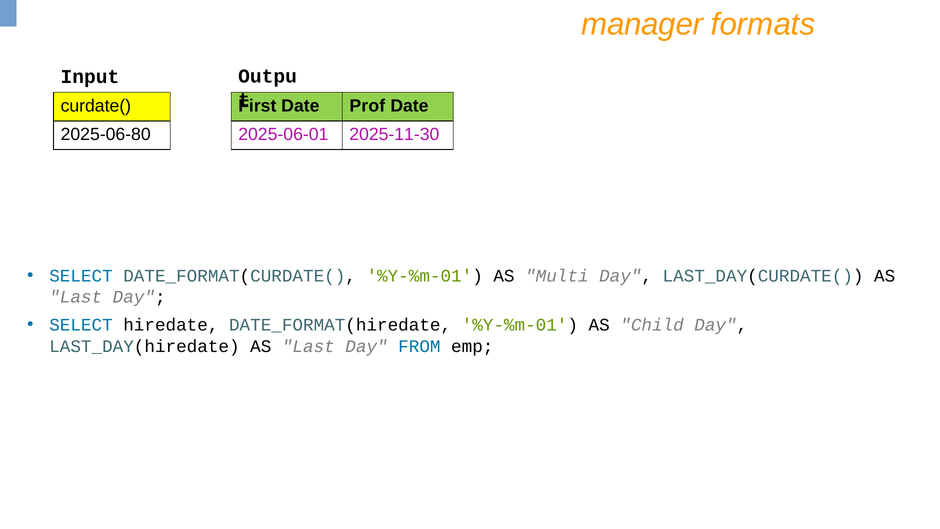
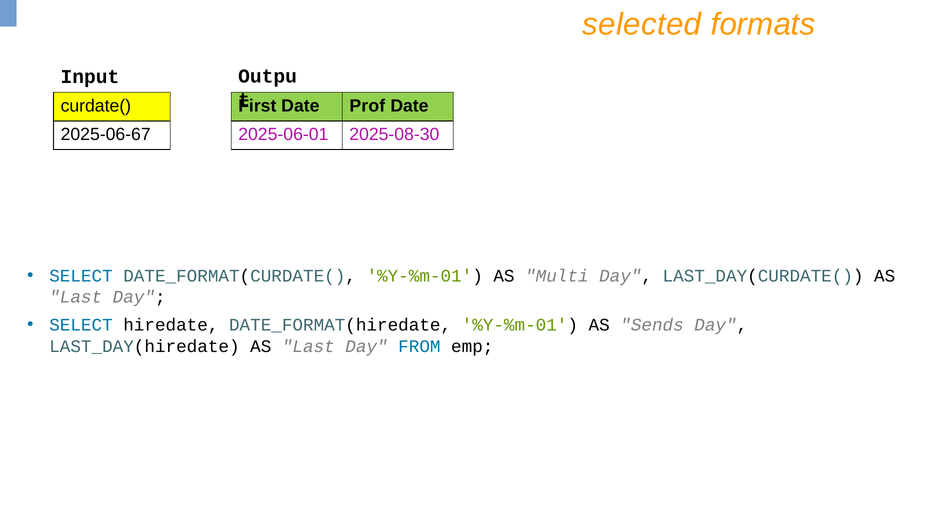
manager: manager -> selected
2025-06-80: 2025-06-80 -> 2025-06-67
2025-11-30: 2025-11-30 -> 2025-08-30
Child: Child -> Sends
